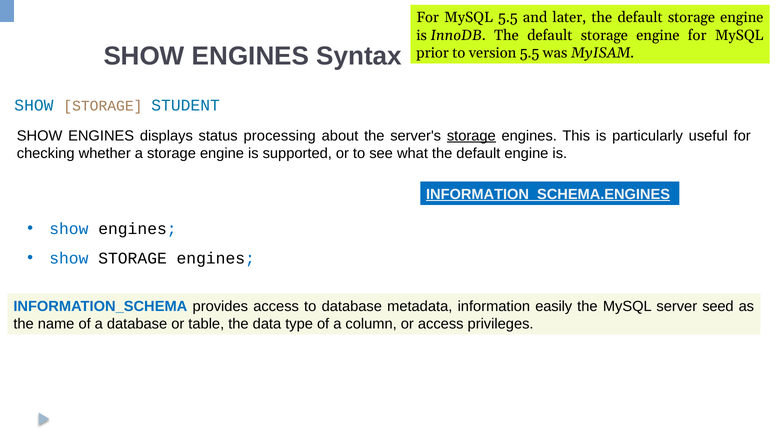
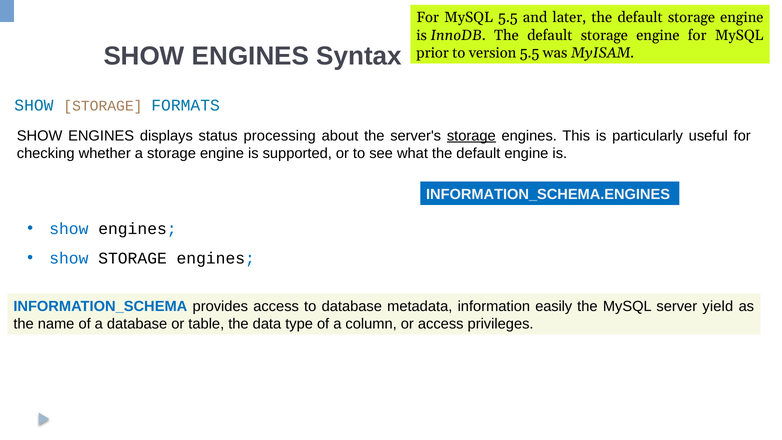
STUDENT: STUDENT -> FORMATS
INFORMATION_SCHEMA.ENGINES underline: present -> none
seed: seed -> yield
